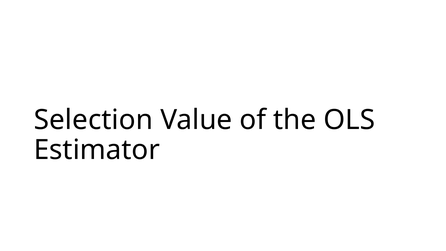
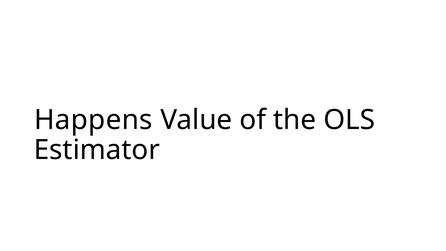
Selection: Selection -> Happens
